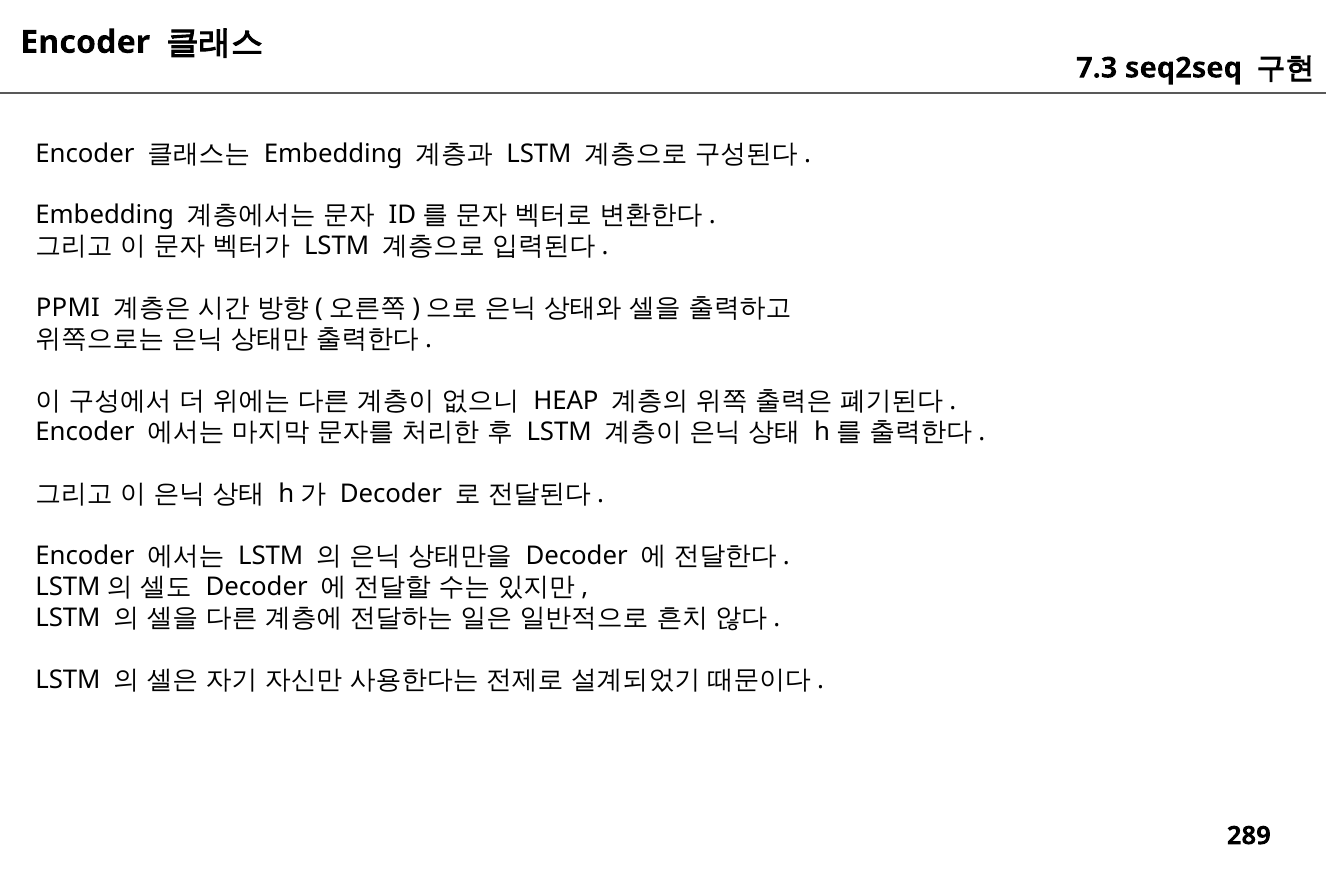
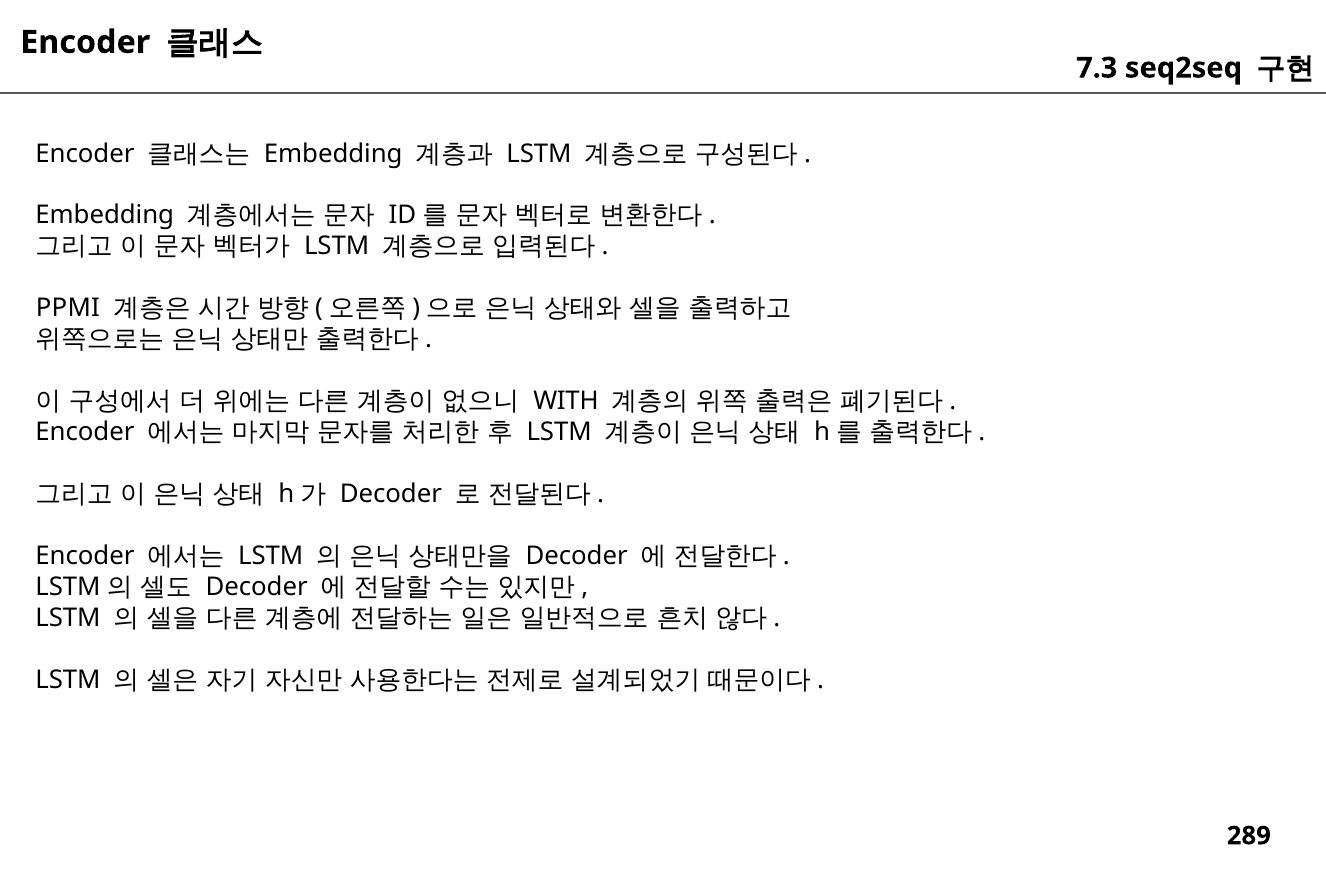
HEAP: HEAP -> WITH
